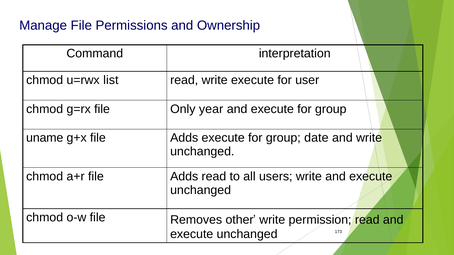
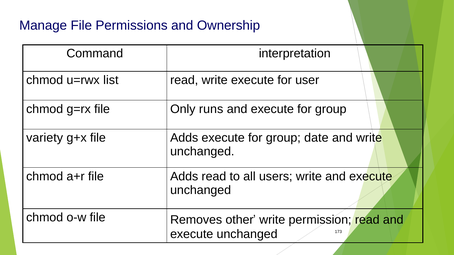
year: year -> runs
uname: uname -> variety
